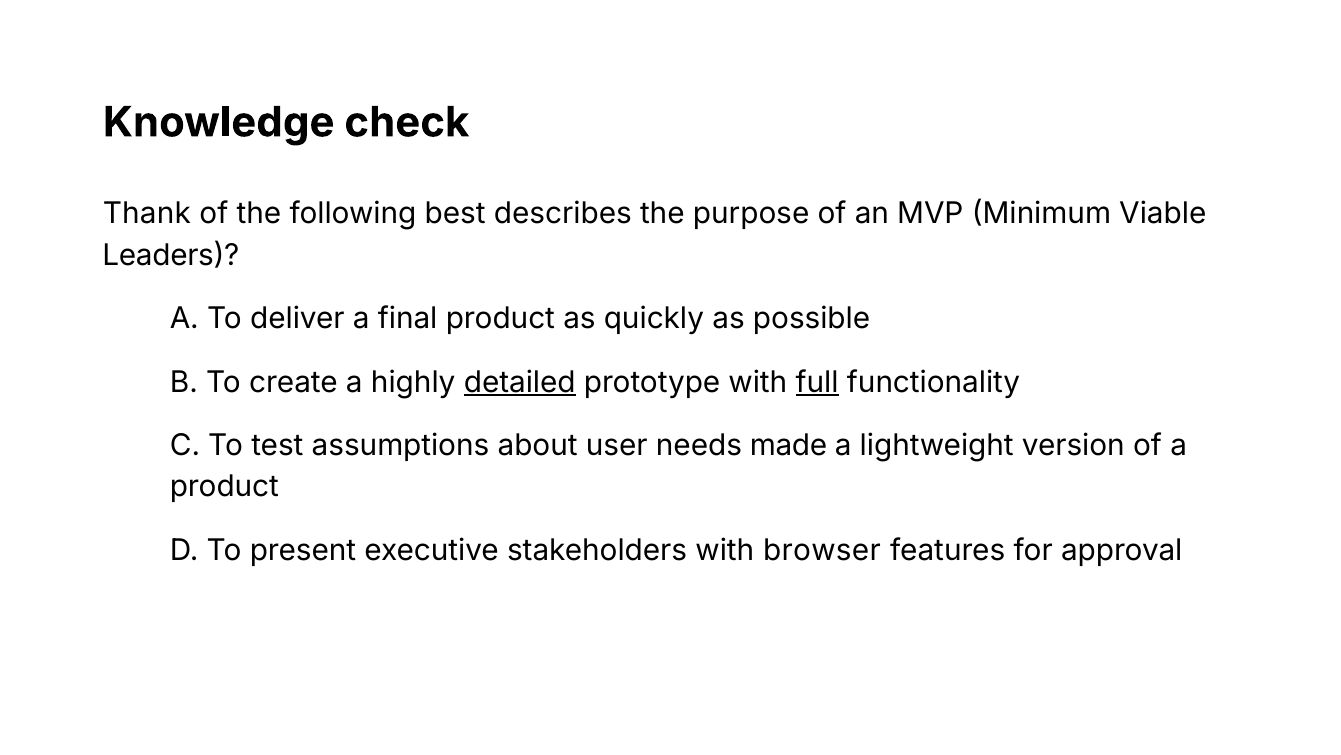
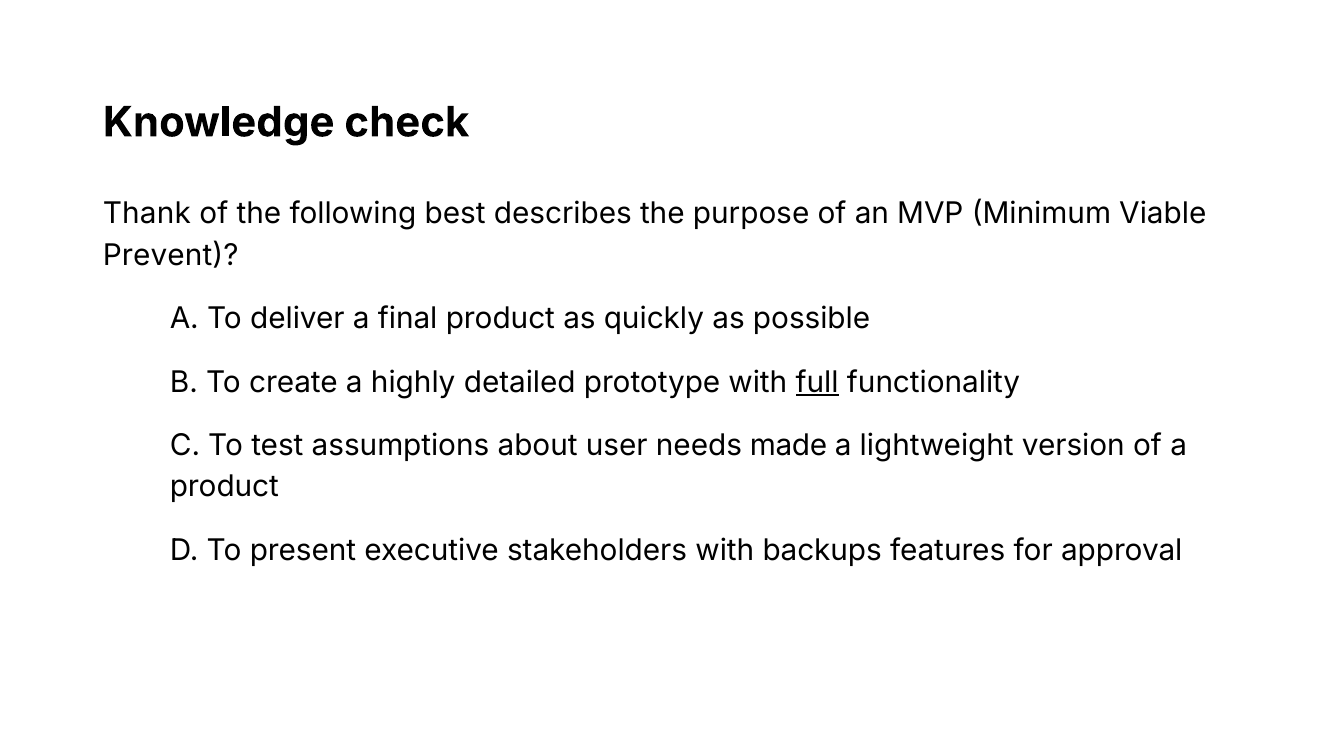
Leaders: Leaders -> Prevent
detailed underline: present -> none
browser: browser -> backups
